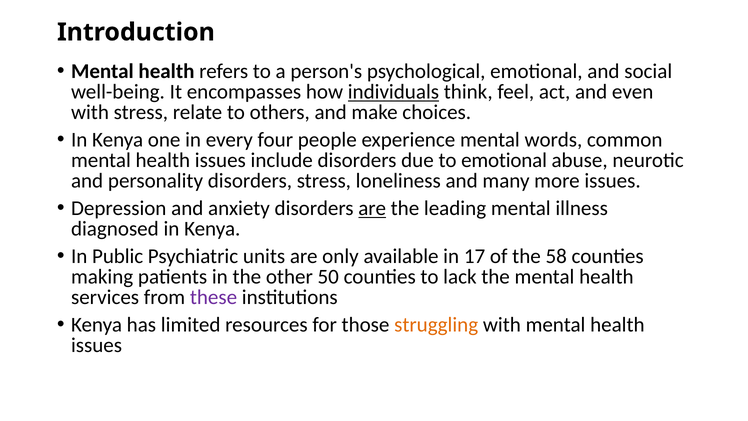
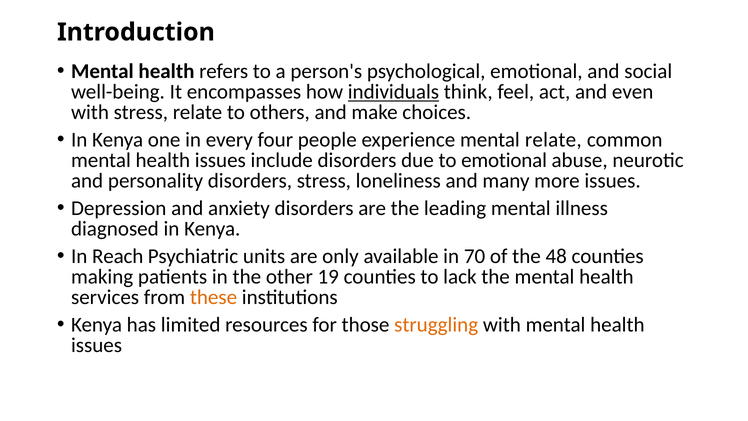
mental words: words -> relate
are at (372, 208) underline: present -> none
Public: Public -> Reach
17: 17 -> 70
58: 58 -> 48
50: 50 -> 19
these colour: purple -> orange
